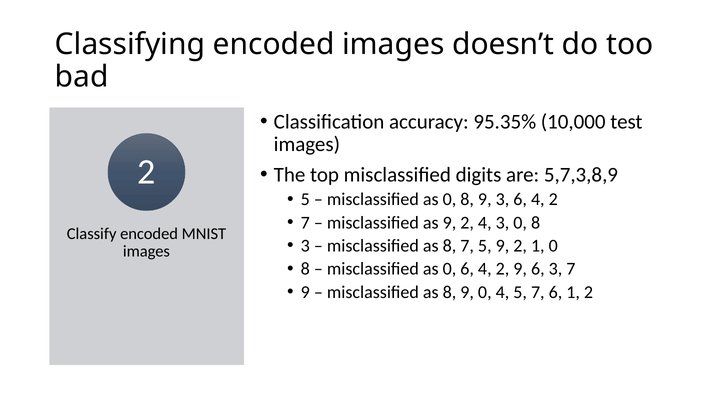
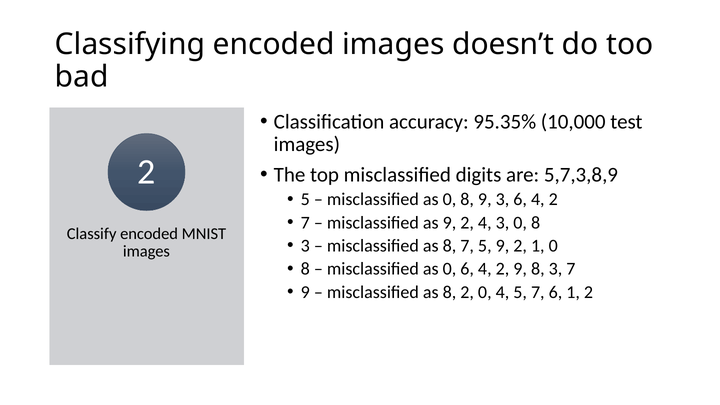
9 6: 6 -> 8
as 8 9: 9 -> 2
